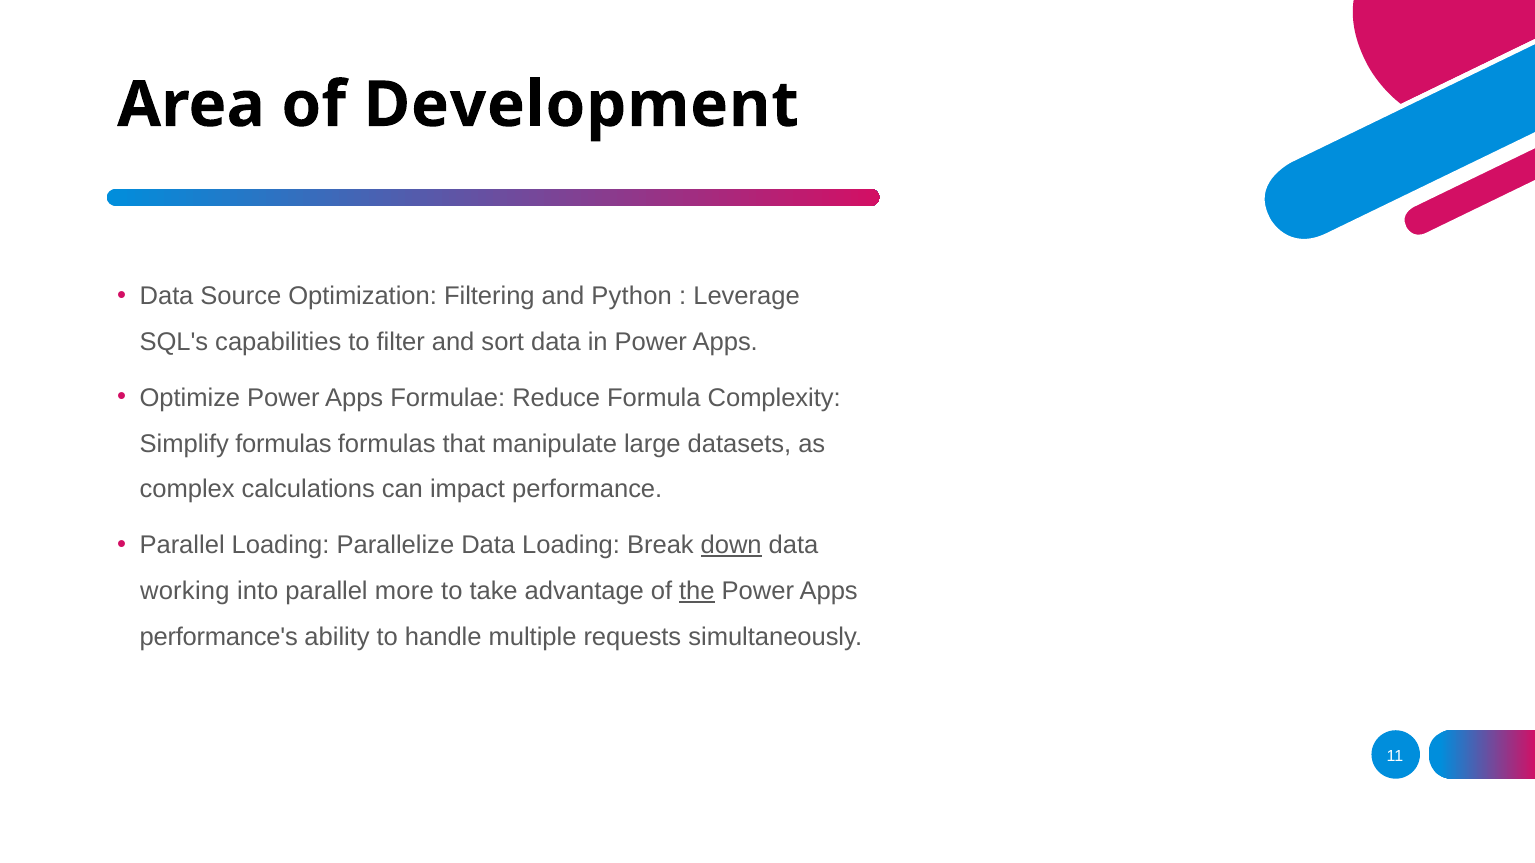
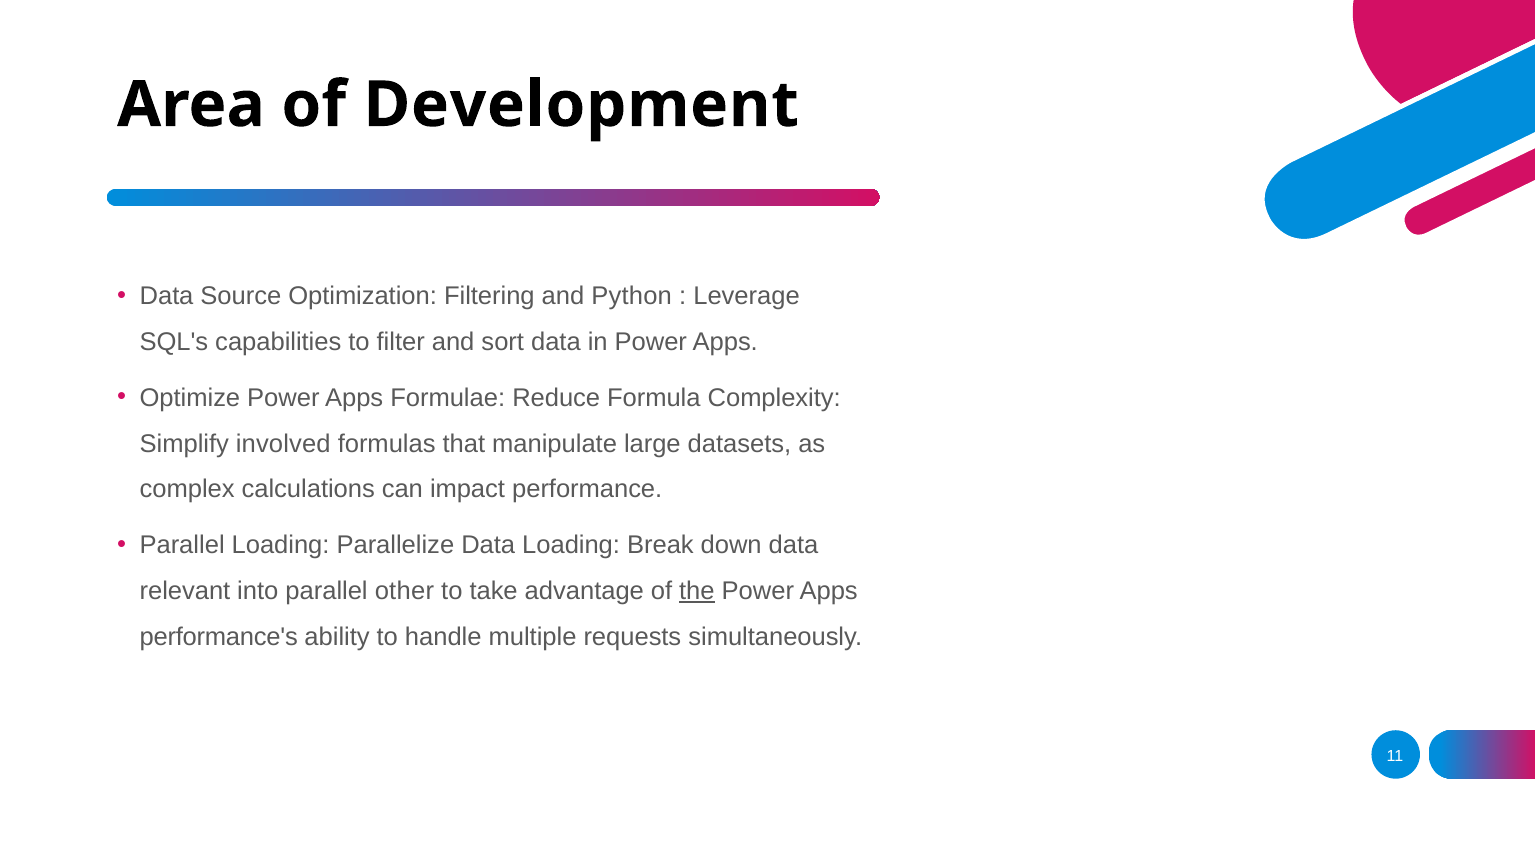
Simplify formulas: formulas -> involved
down underline: present -> none
working: working -> relevant
more: more -> other
